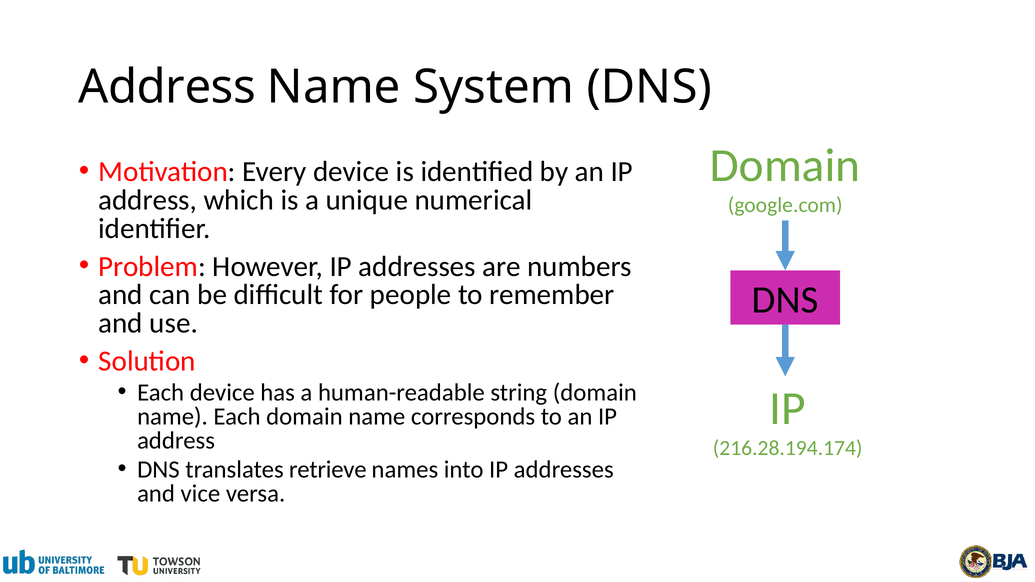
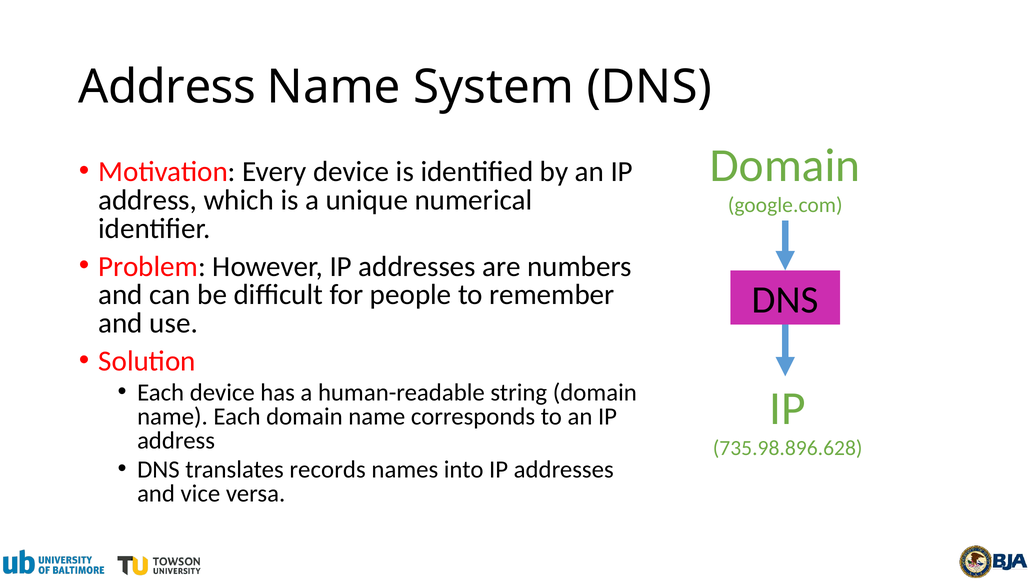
216.28.194.174: 216.28.194.174 -> 735.98.896.628
retrieve: retrieve -> records
